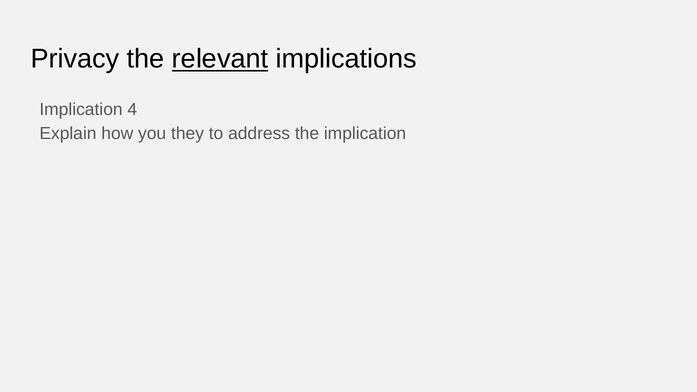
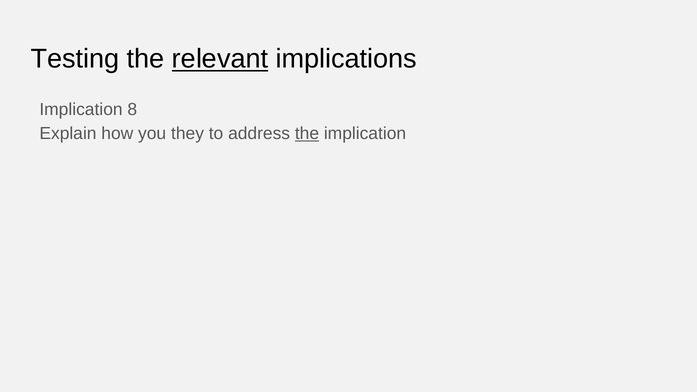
Privacy: Privacy -> Testing
4: 4 -> 8
the at (307, 134) underline: none -> present
